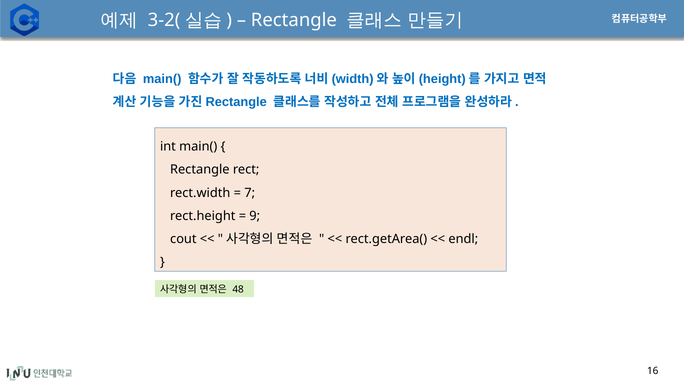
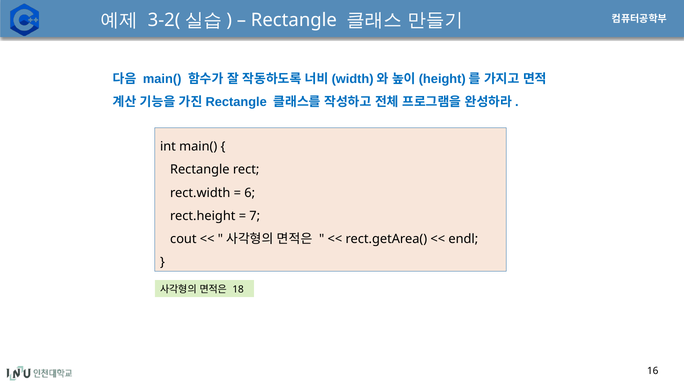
7: 7 -> 6
9: 9 -> 7
48: 48 -> 18
